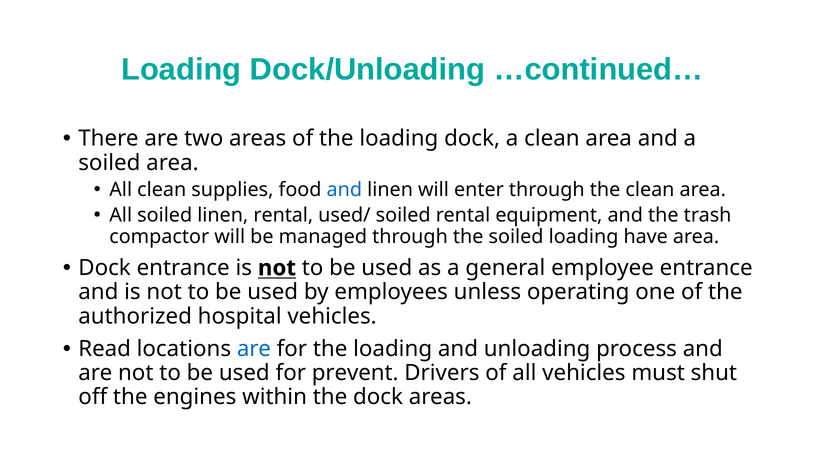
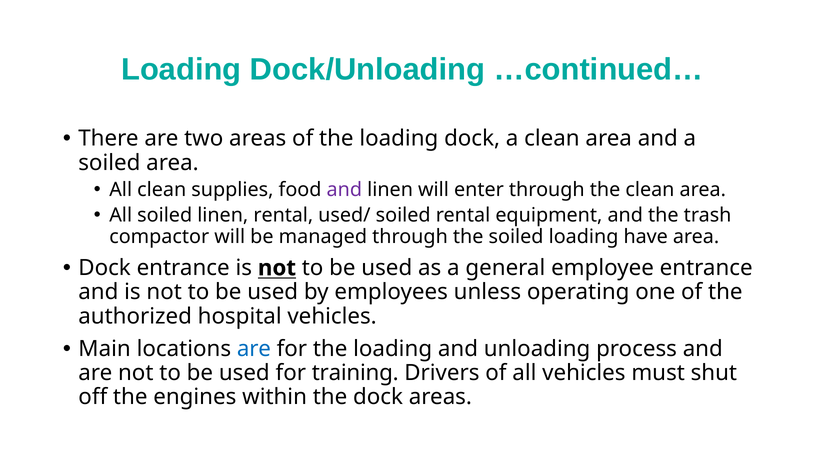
and at (344, 190) colour: blue -> purple
Read: Read -> Main
prevent: prevent -> training
